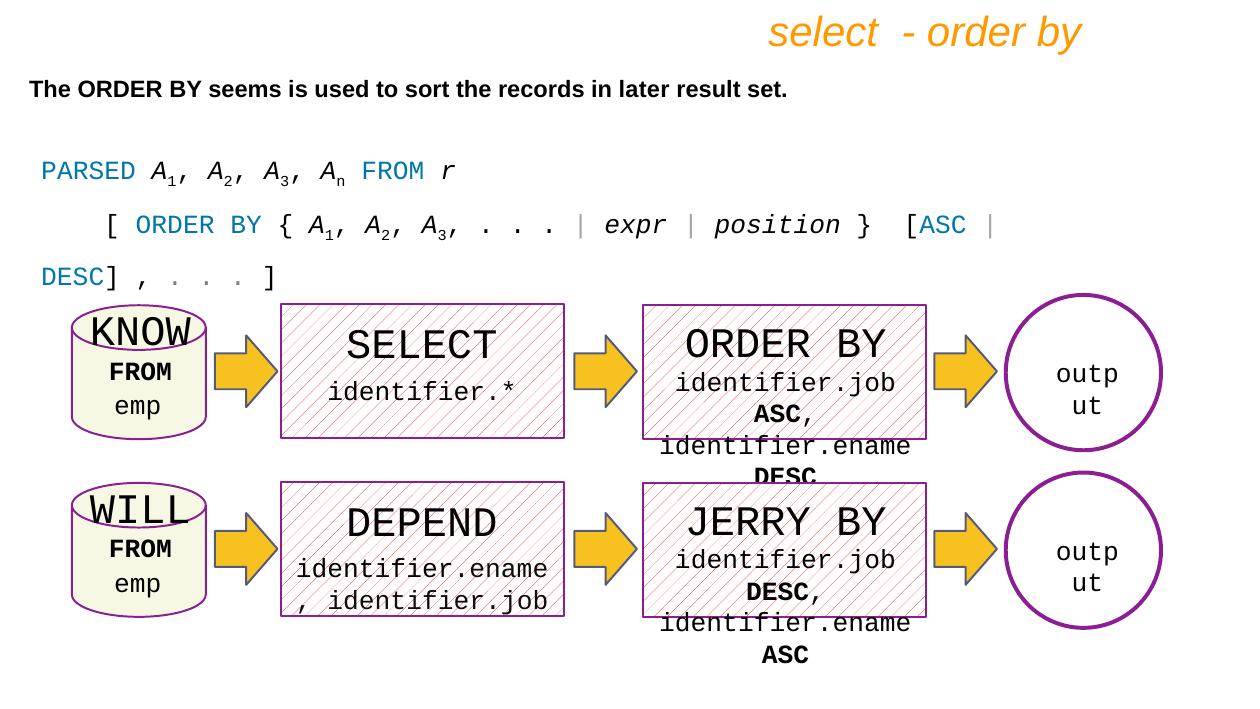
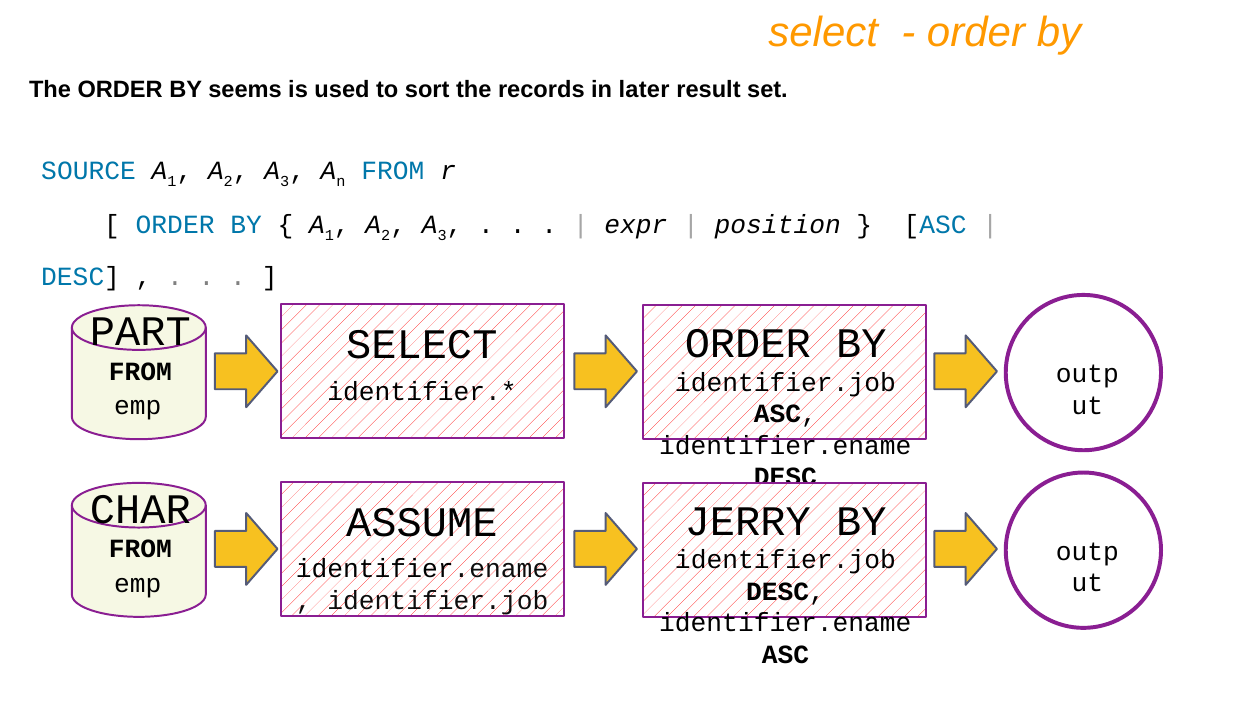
PARSED: PARSED -> SOURCE
KNOW: KNOW -> PART
WILL: WILL -> CHAR
DEPEND: DEPEND -> ASSUME
